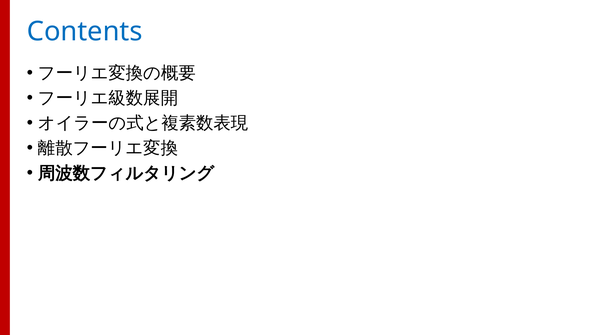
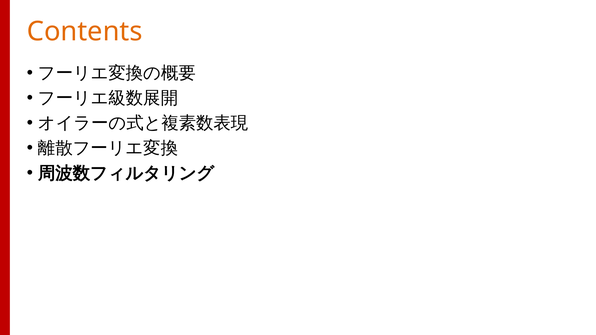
Contents colour: blue -> orange
